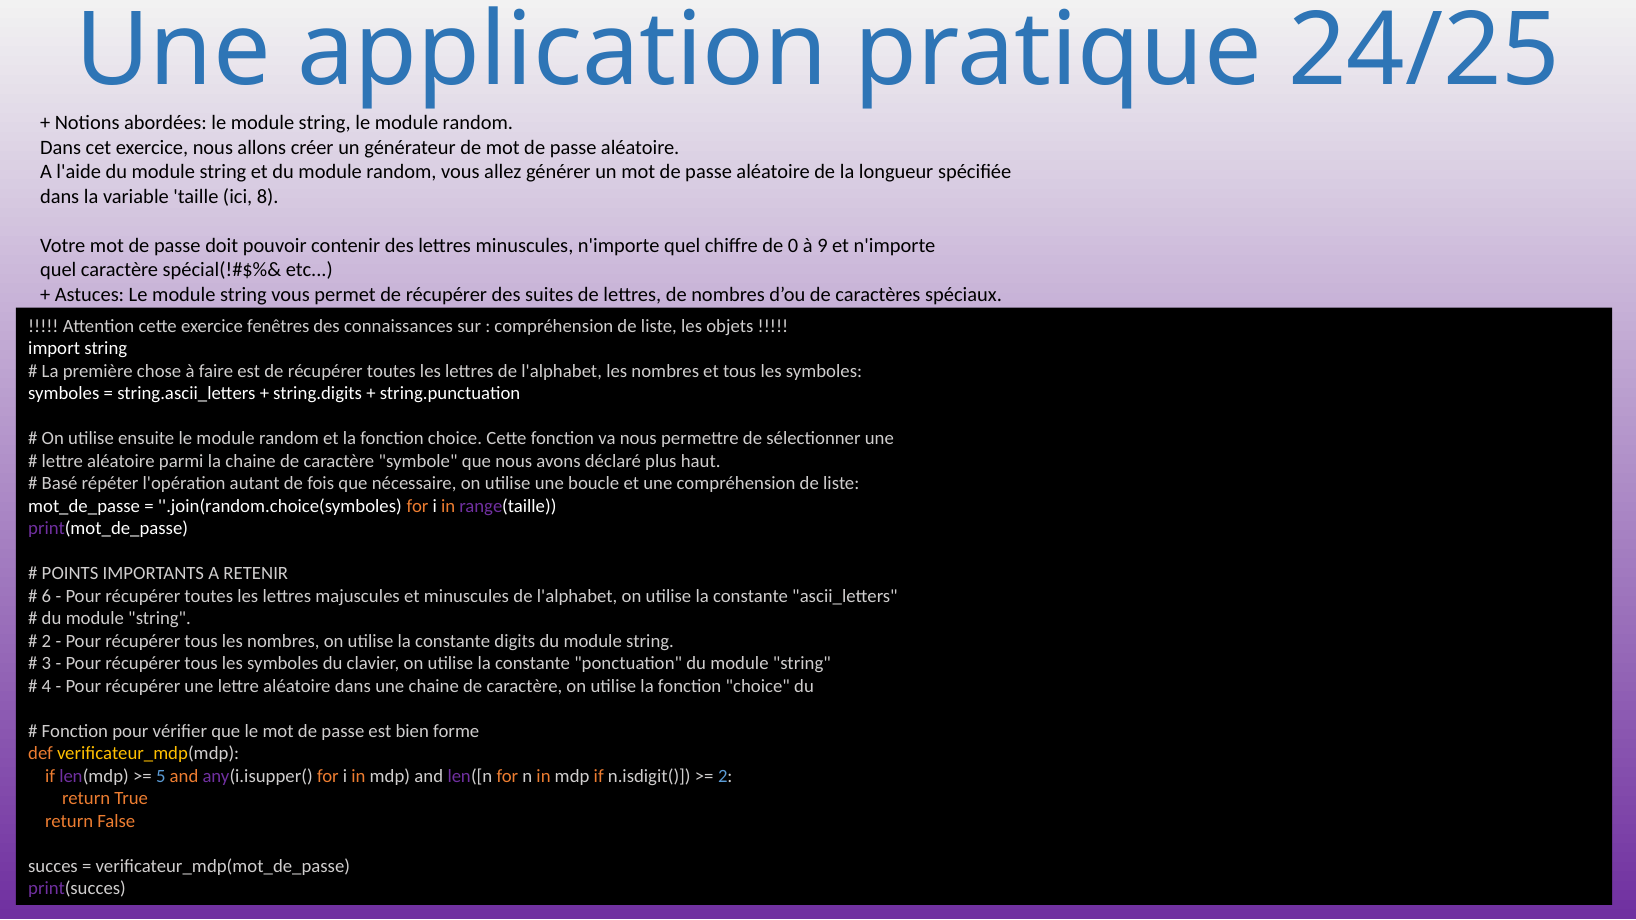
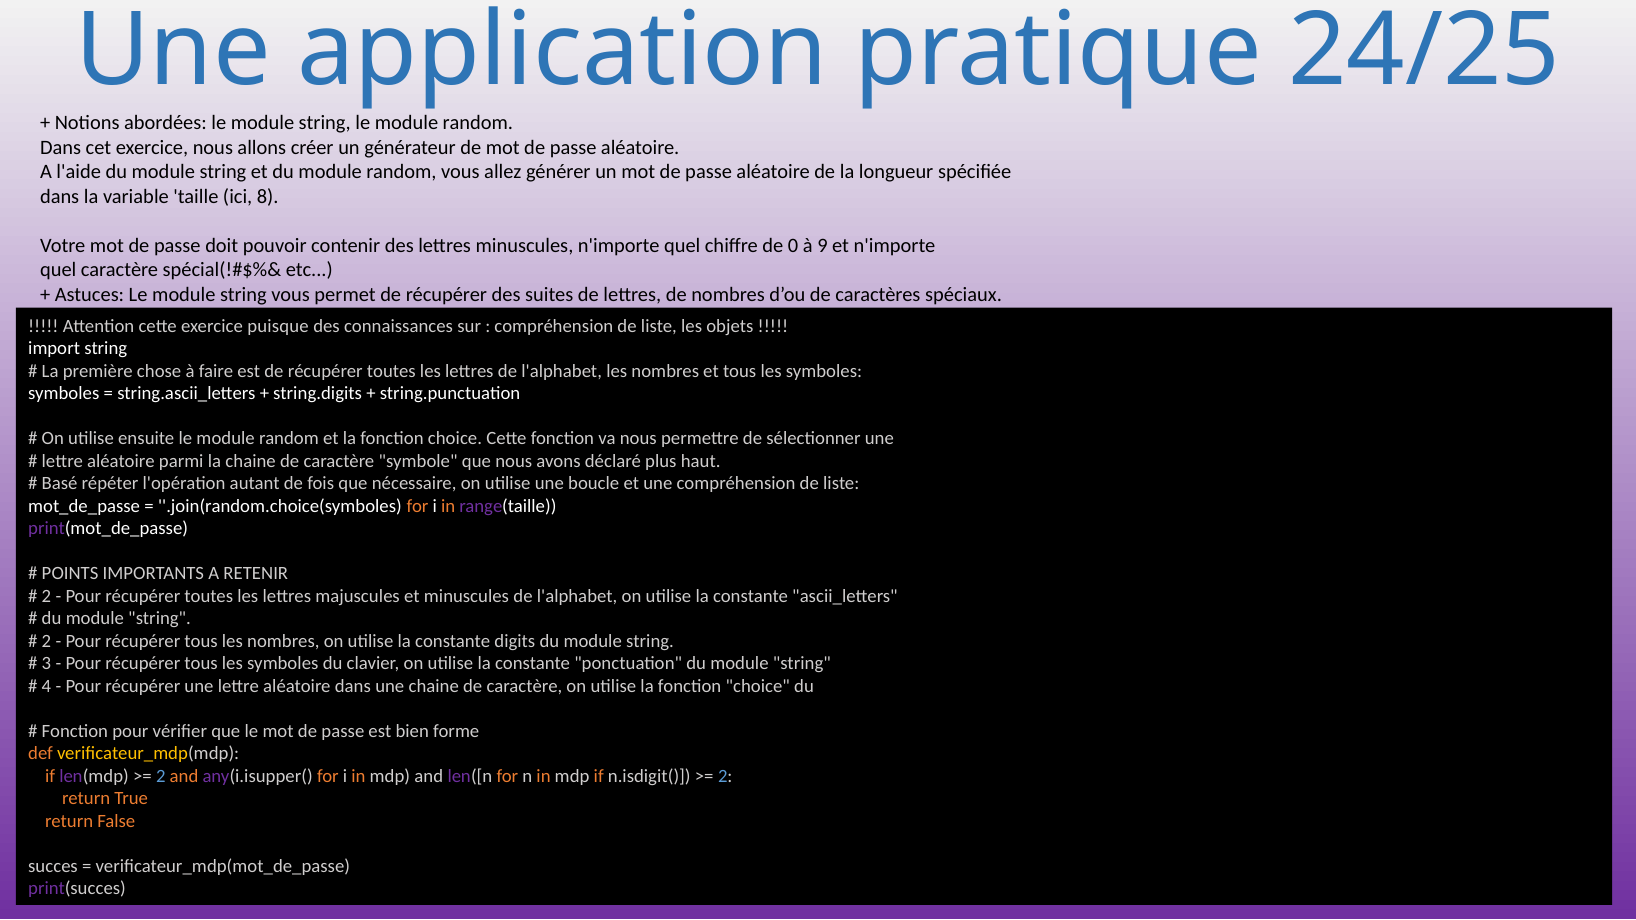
fenêtres: fenêtres -> puisque
6 at (46, 596): 6 -> 2
5 at (161, 776): 5 -> 2
